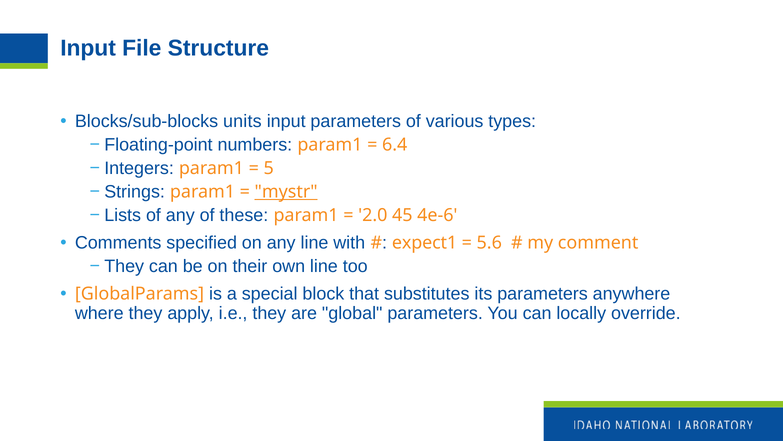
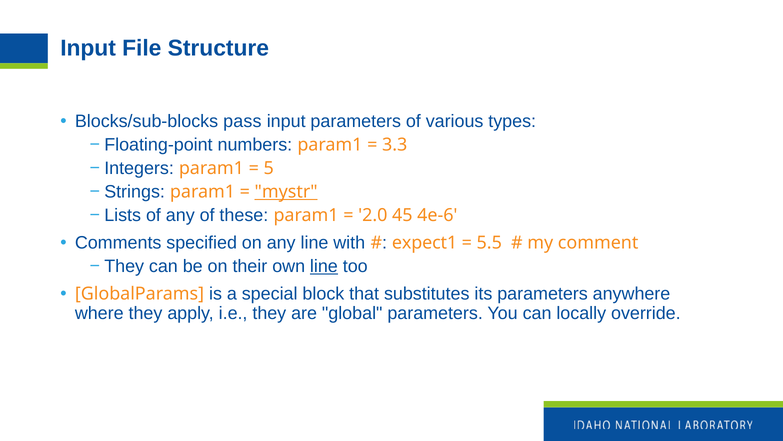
units: units -> pass
6.4: 6.4 -> 3.3
5.6: 5.6 -> 5.5
line at (324, 266) underline: none -> present
